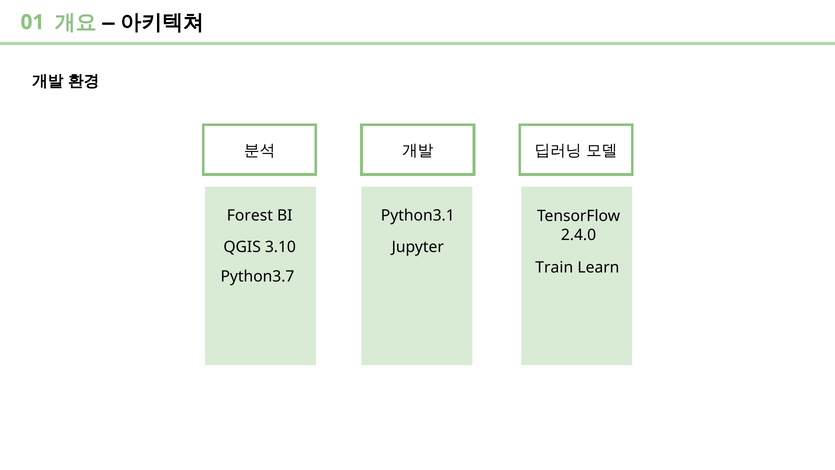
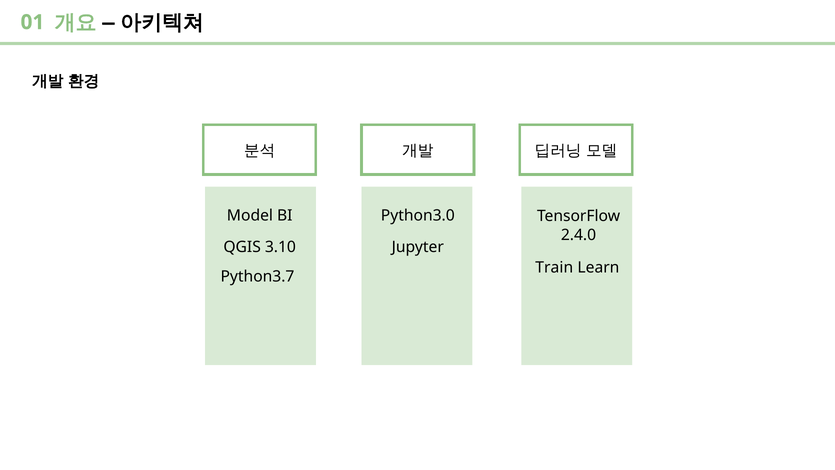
Forest: Forest -> Model
Python3.1: Python3.1 -> Python3.0
